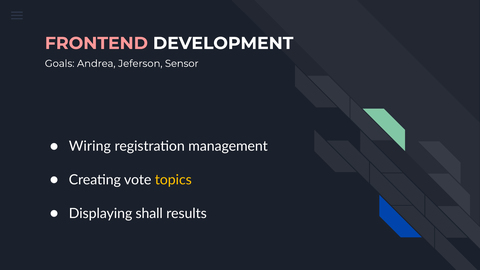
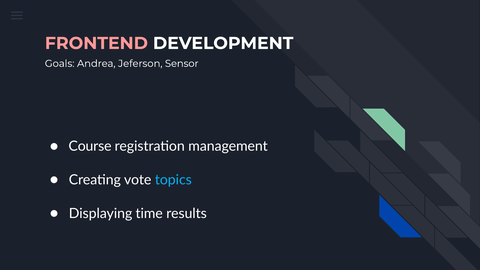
Wiring: Wiring -> Course
topics colour: yellow -> light blue
shall: shall -> time
